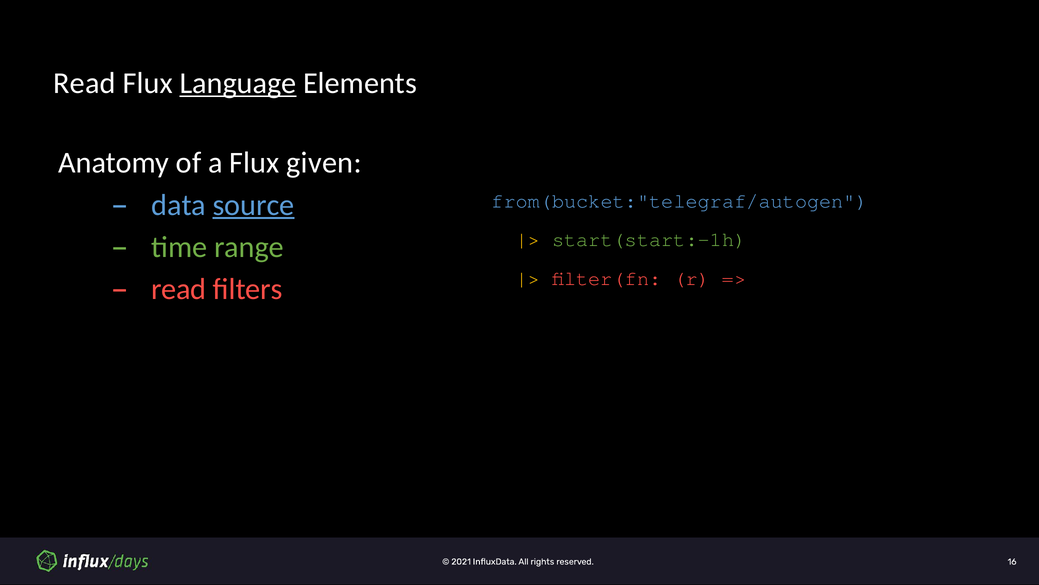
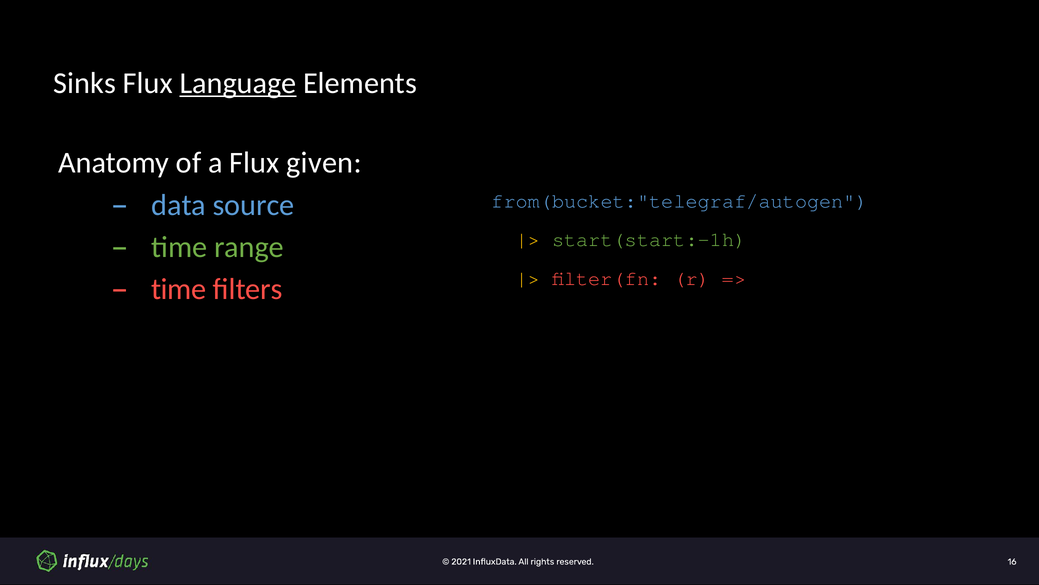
Read at (85, 83): Read -> Sinks
source underline: present -> none
read at (179, 289): read -> time
